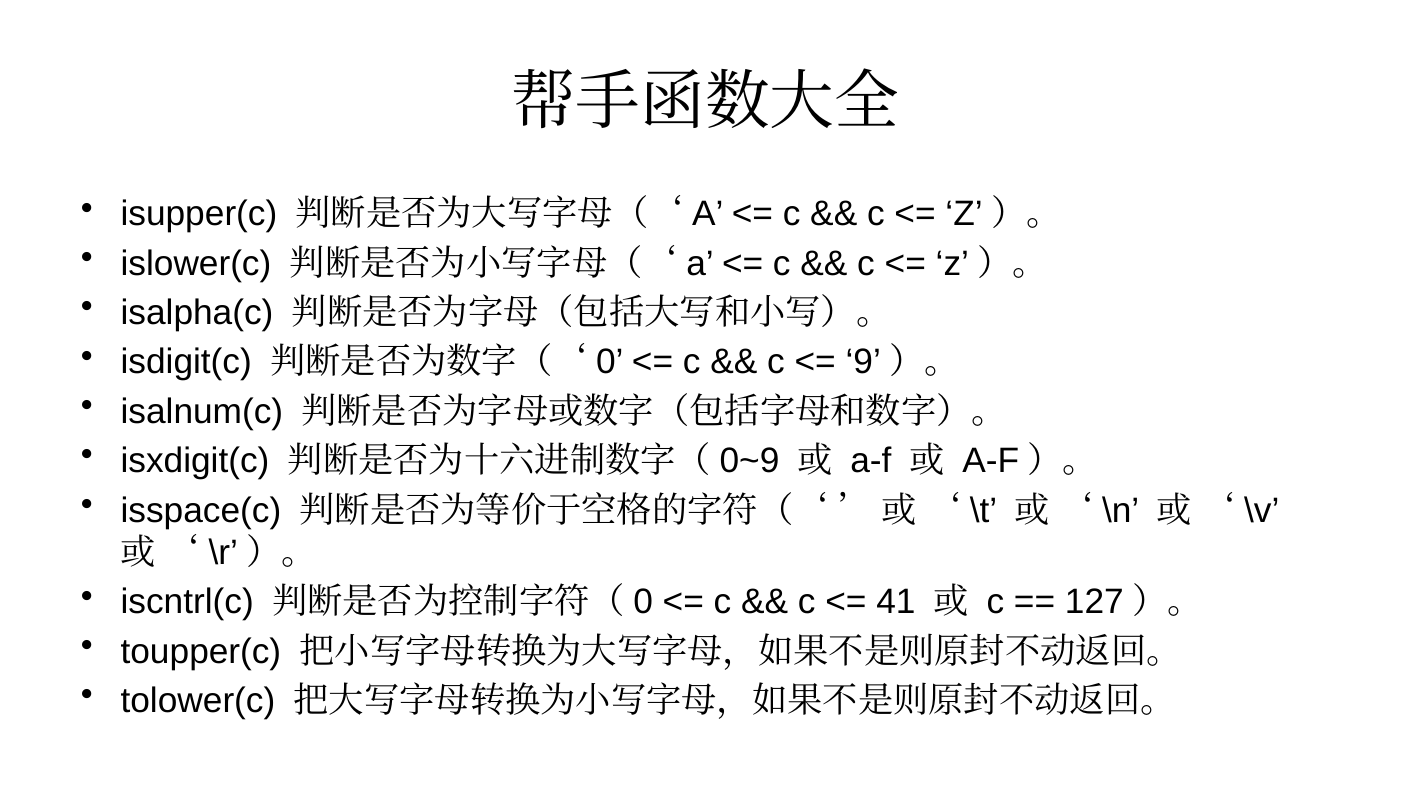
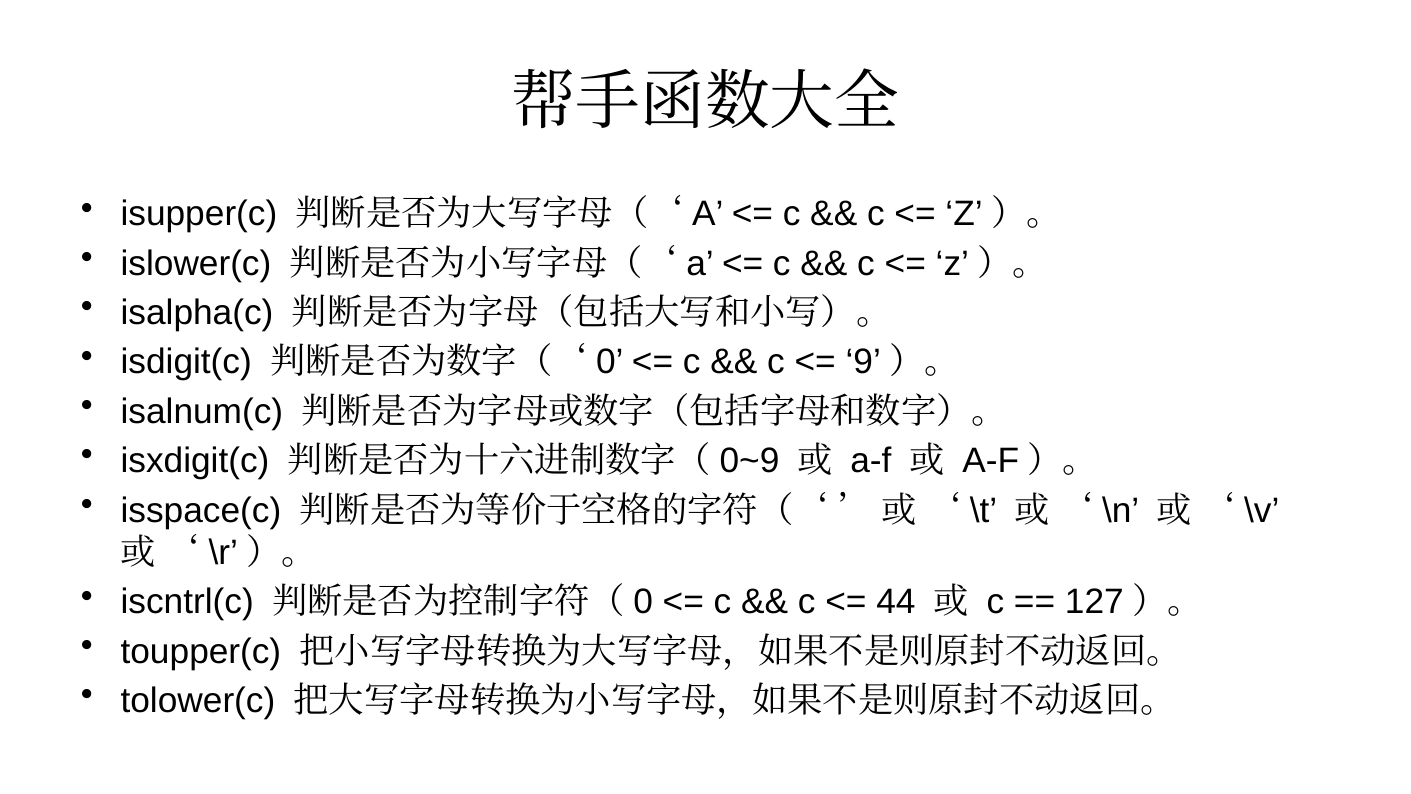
41: 41 -> 44
